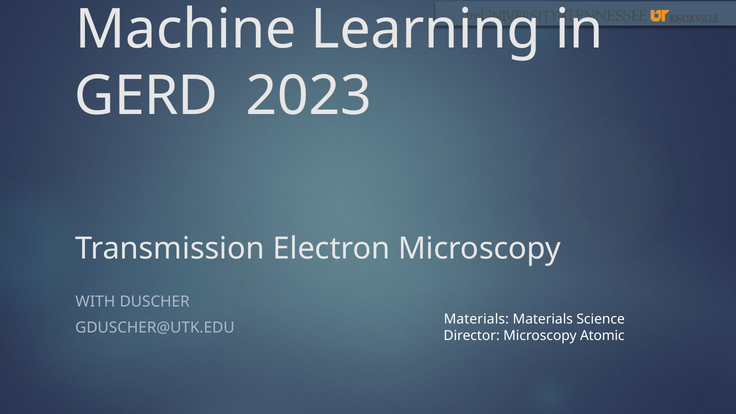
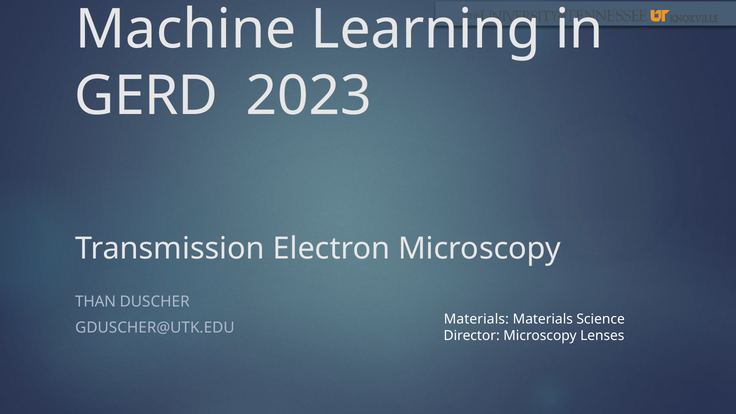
WITH: WITH -> THAN
Atomic: Atomic -> Lenses
